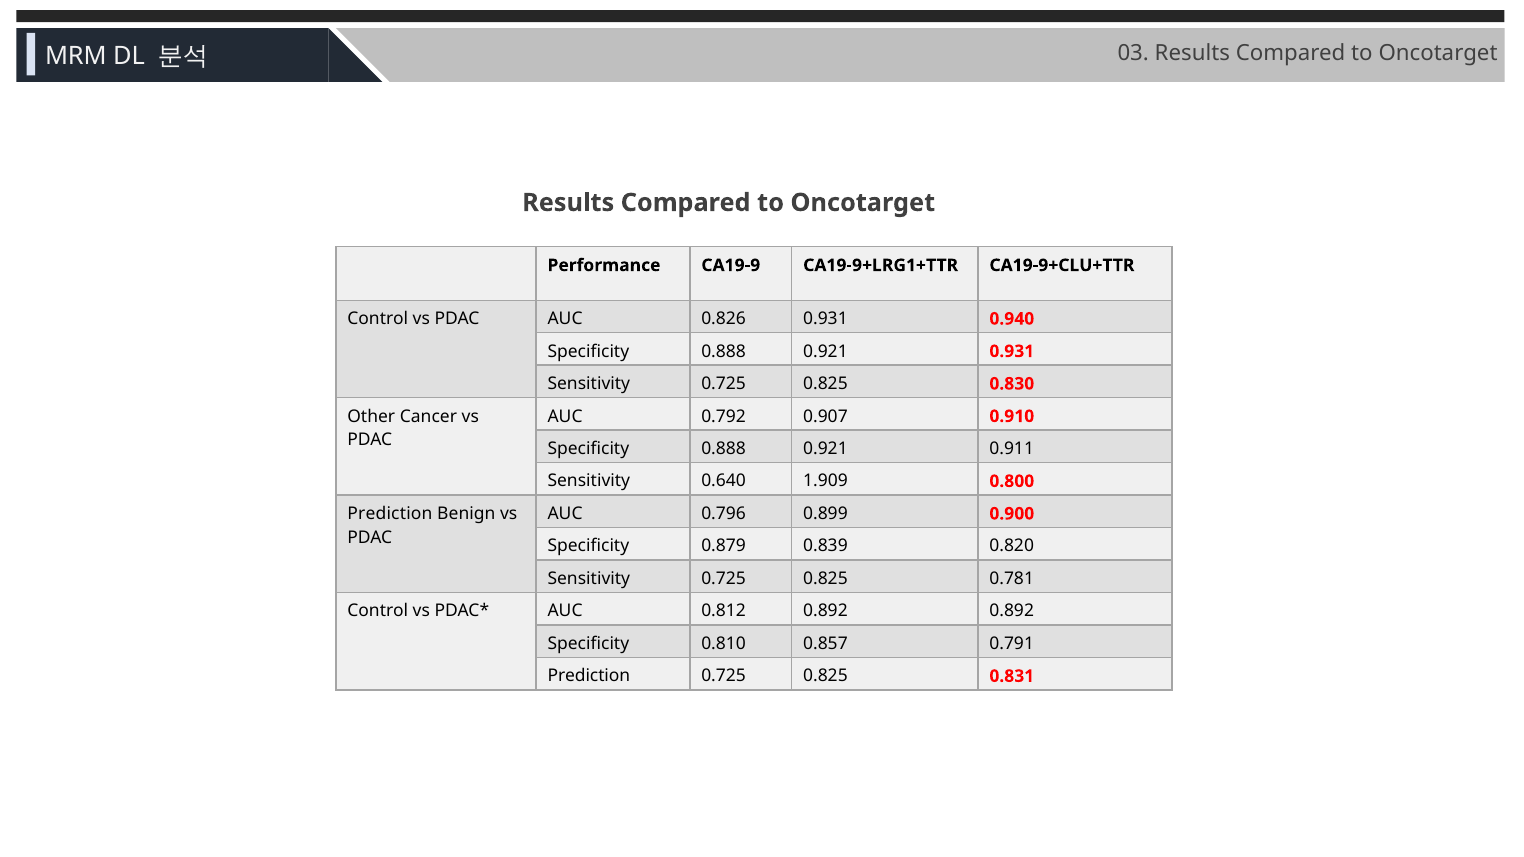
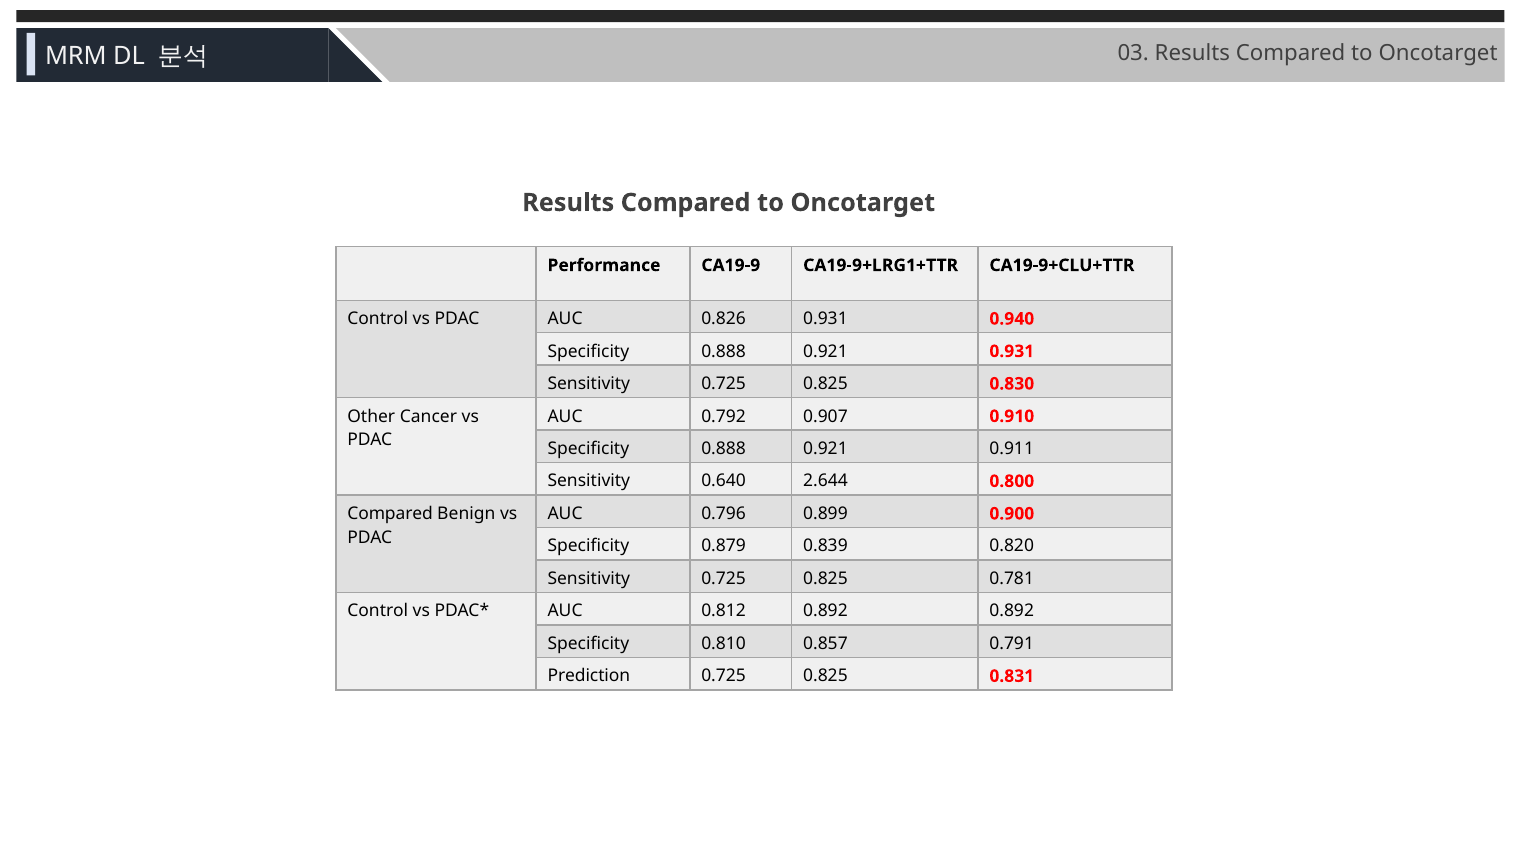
1.909: 1.909 -> 2.644
Prediction at (390, 514): Prediction -> Compared
